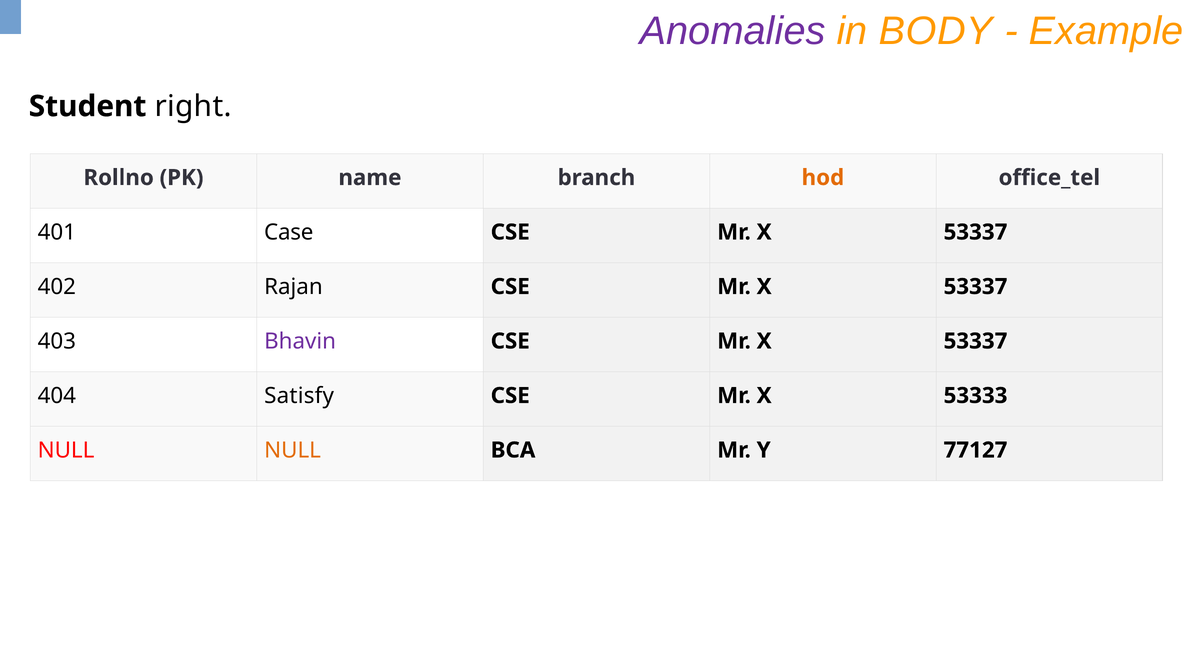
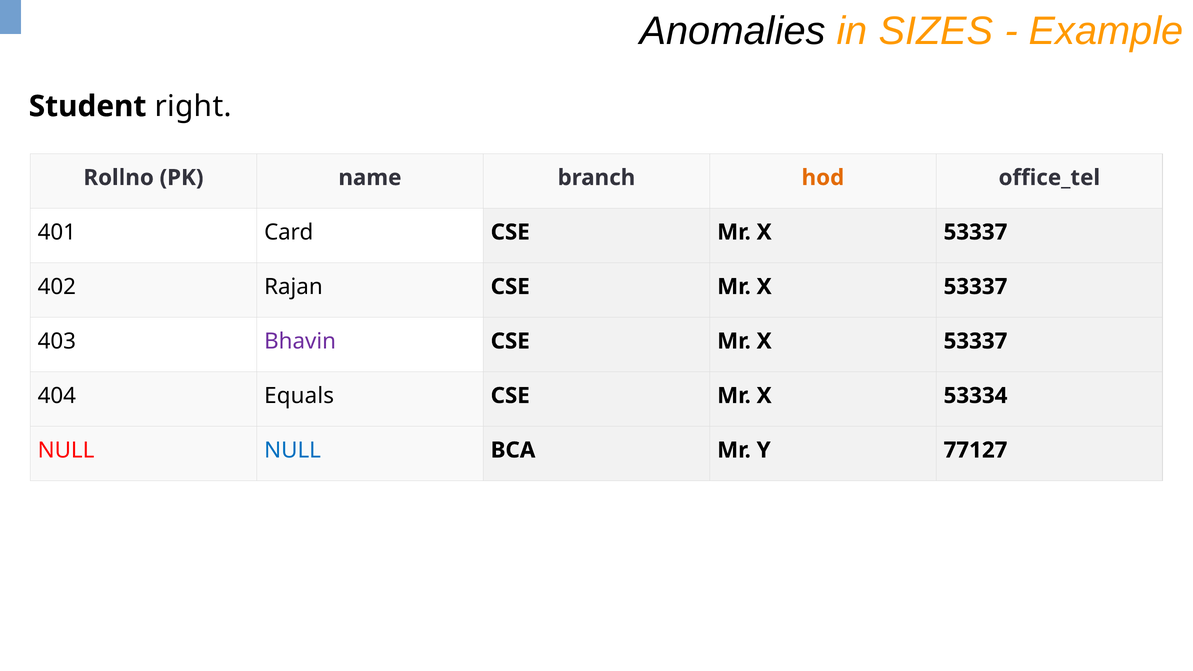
Anomalies colour: purple -> black
BODY: BODY -> SIZES
Case: Case -> Card
Satisfy: Satisfy -> Equals
53333: 53333 -> 53334
NULL at (293, 450) colour: orange -> blue
